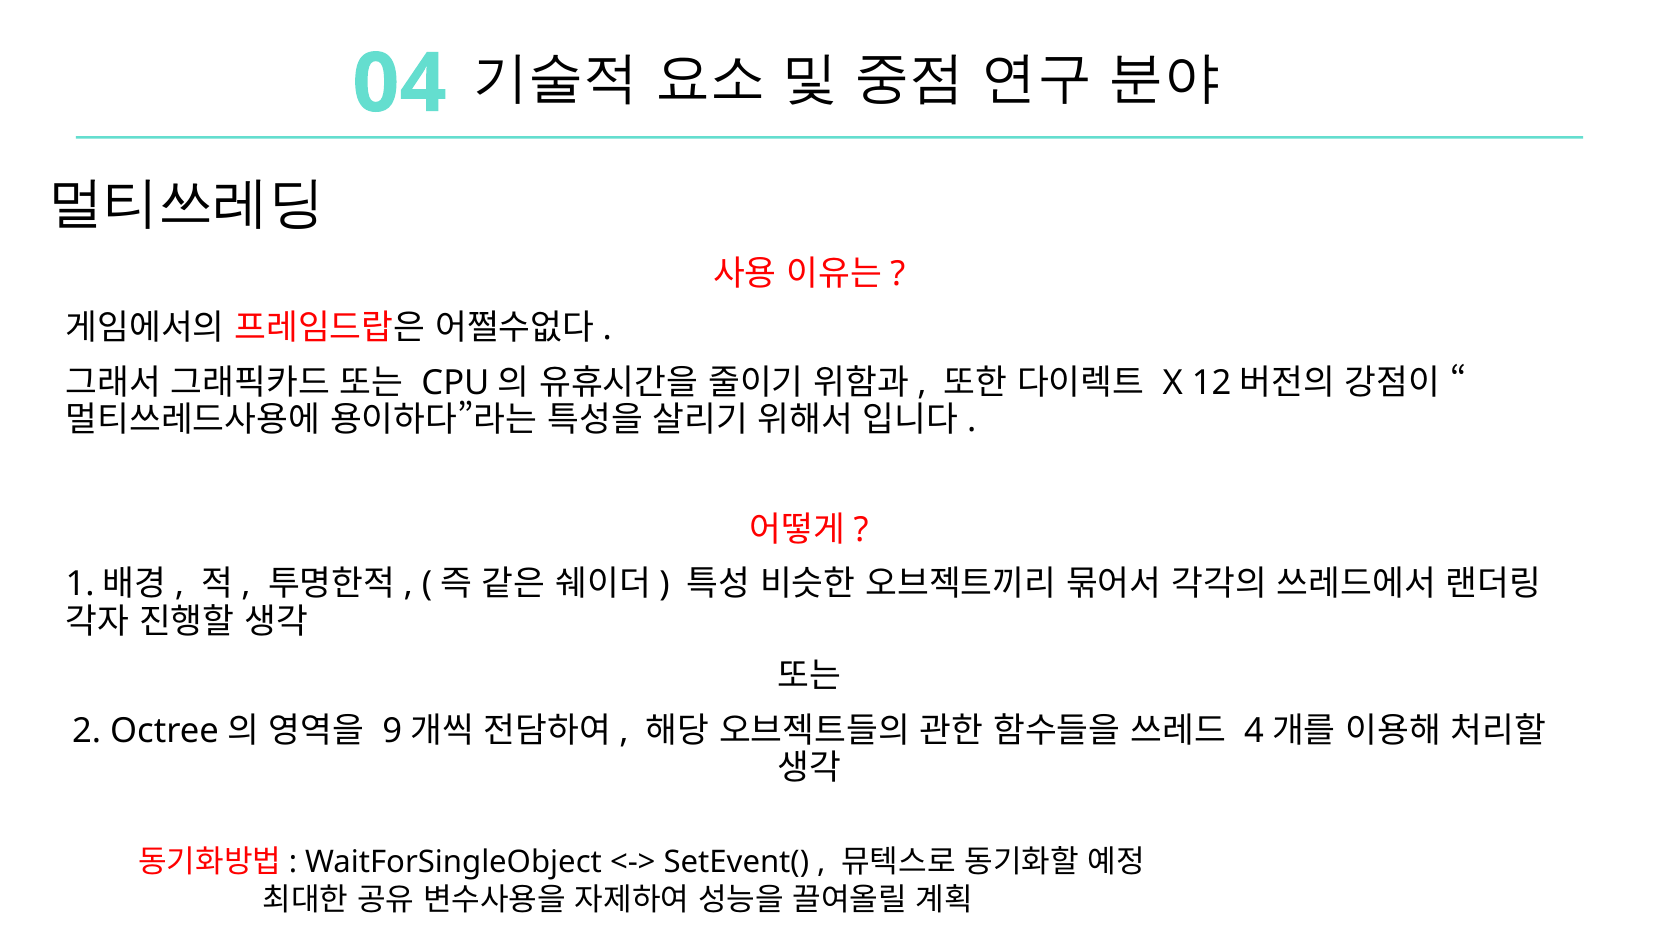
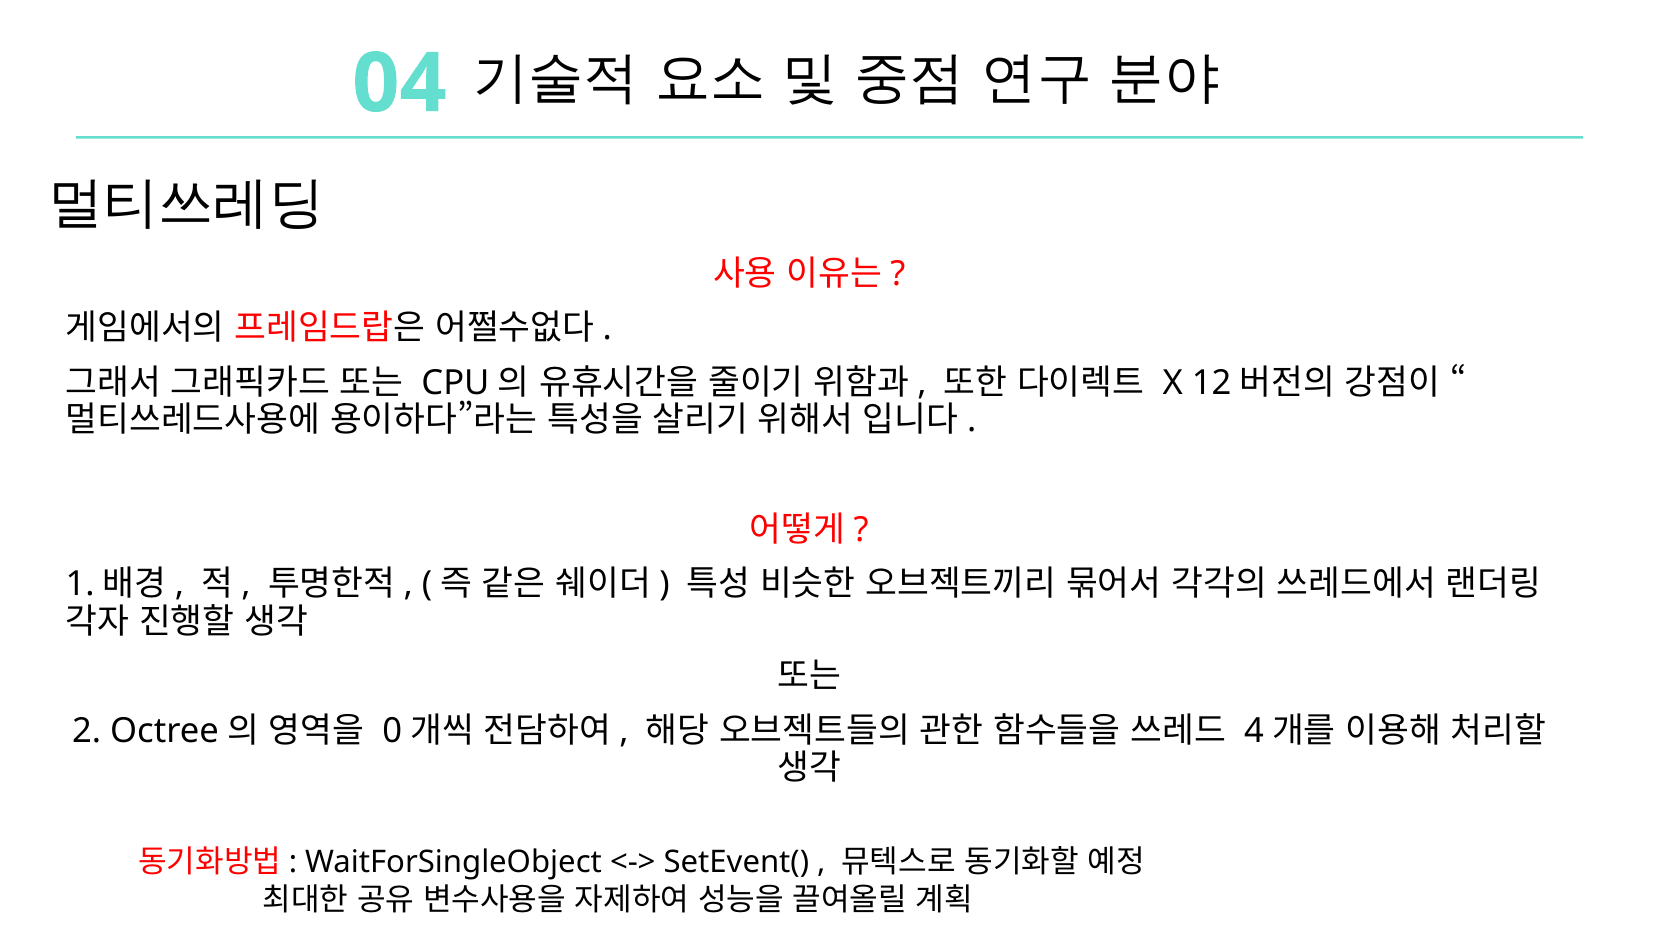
9: 9 -> 0
